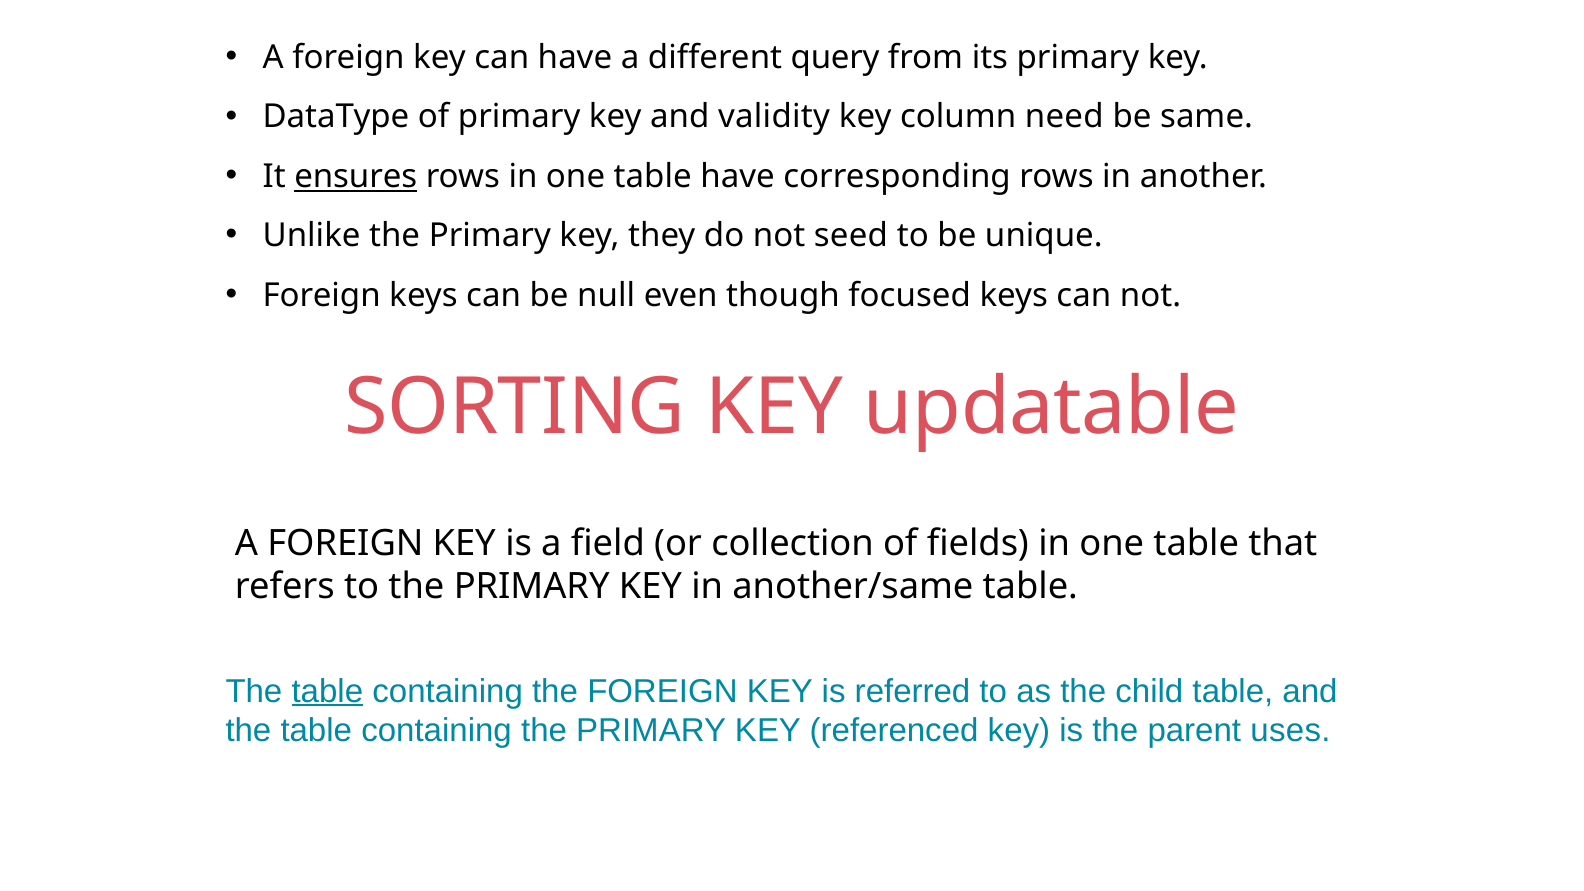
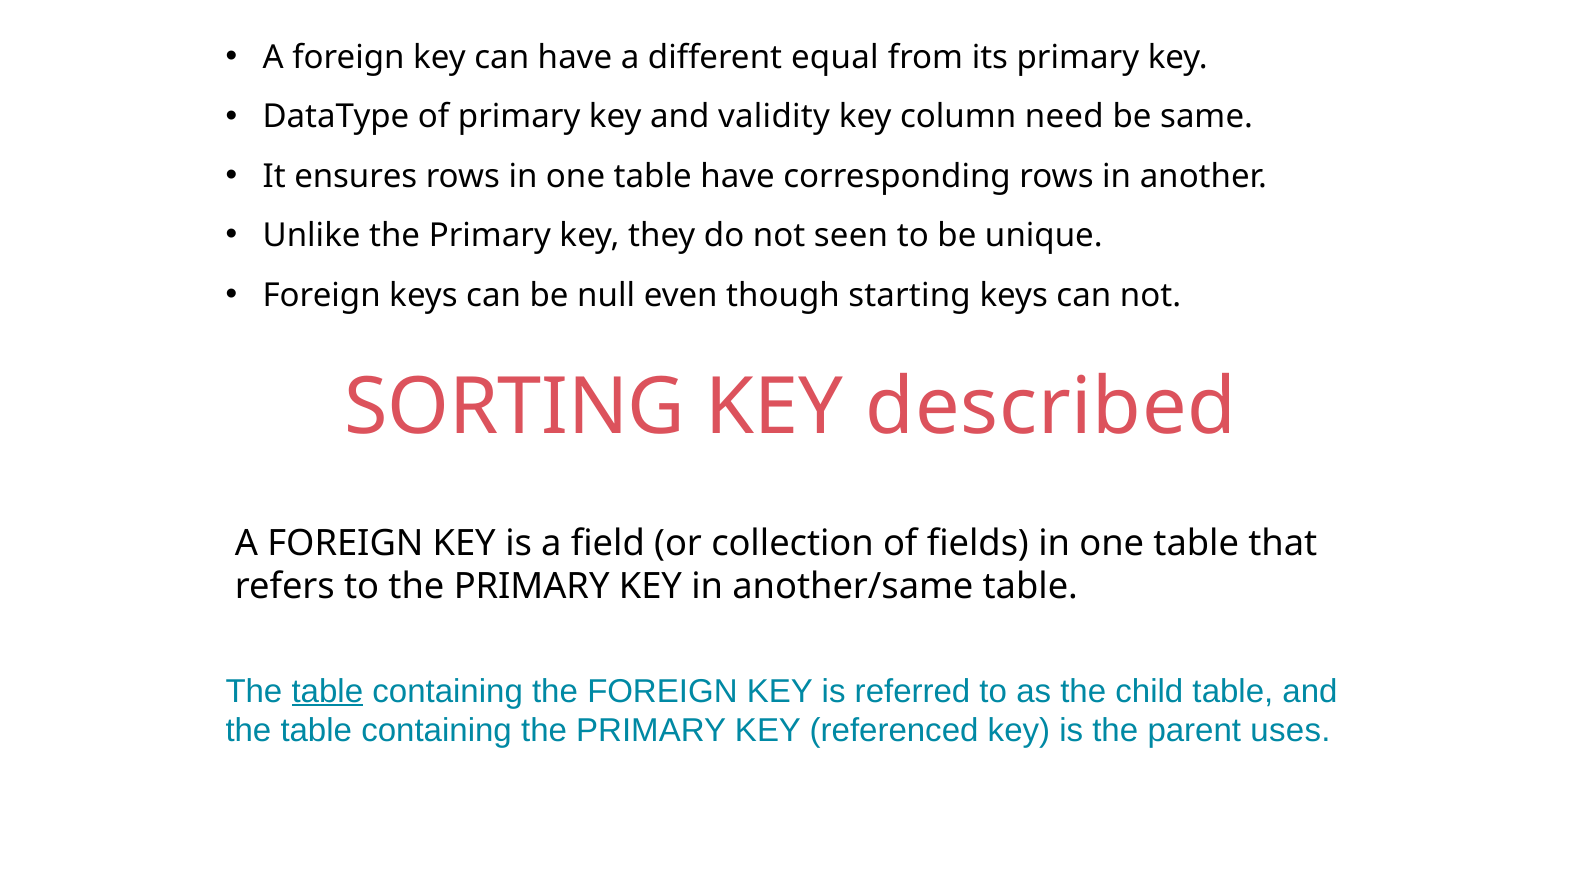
query: query -> equal
ensures underline: present -> none
seed: seed -> seen
focused: focused -> starting
updatable: updatable -> described
